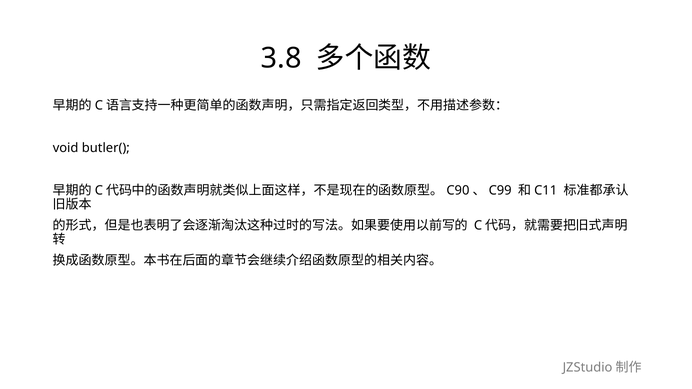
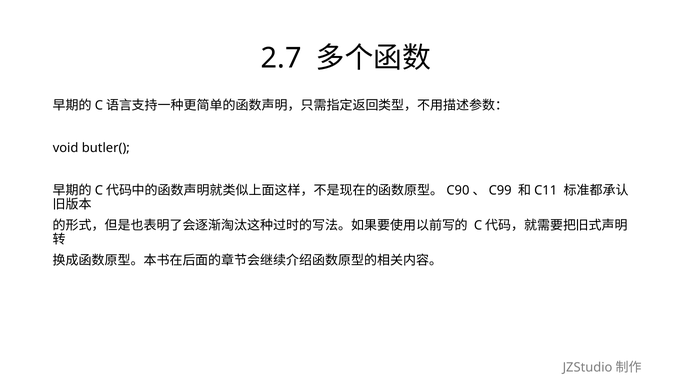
3.8: 3.8 -> 2.7
